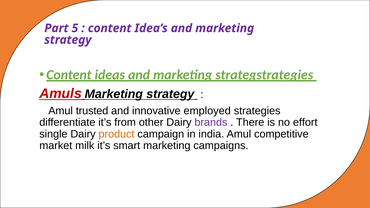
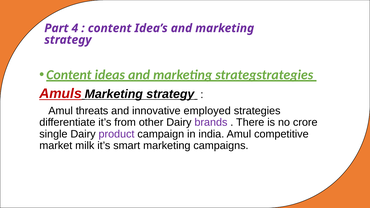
5: 5 -> 4
trusted: trusted -> threats
effort: effort -> crore
product colour: orange -> purple
